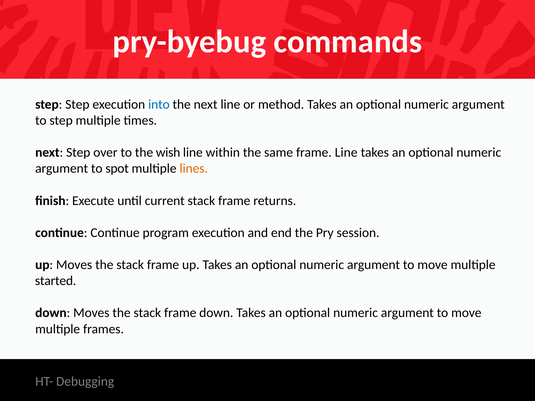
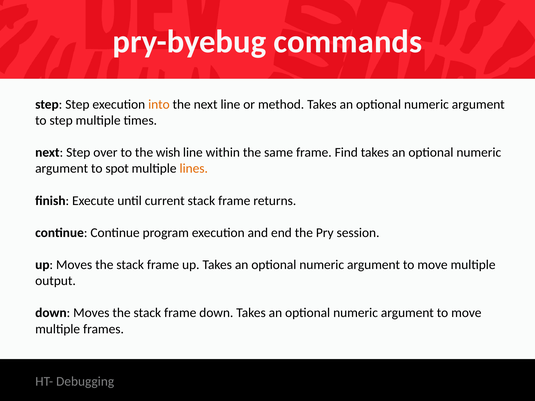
into colour: blue -> orange
frame Line: Line -> Find
started: started -> output
